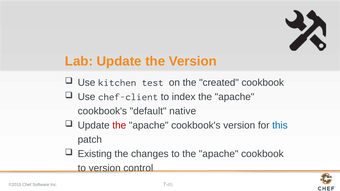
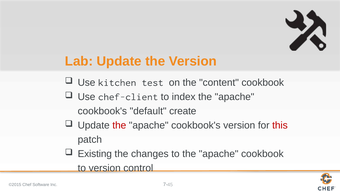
created: created -> content
native: native -> create
this colour: blue -> red
